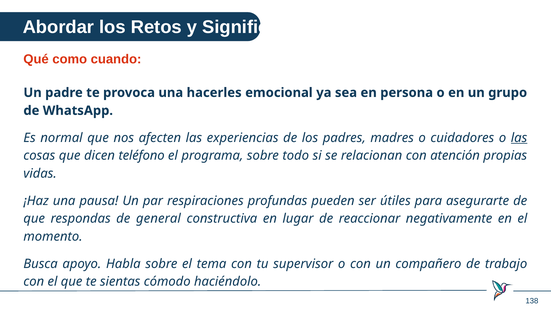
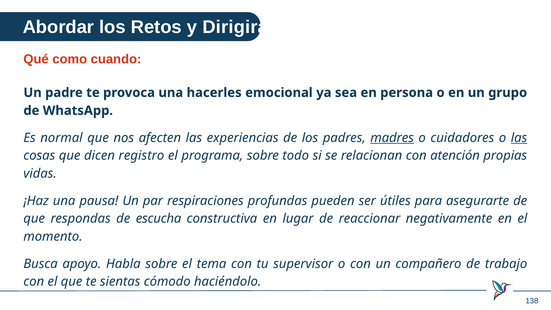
Significa: Significa -> Dirigirás
madres underline: none -> present
teléfono: teléfono -> registro
general: general -> escucha
